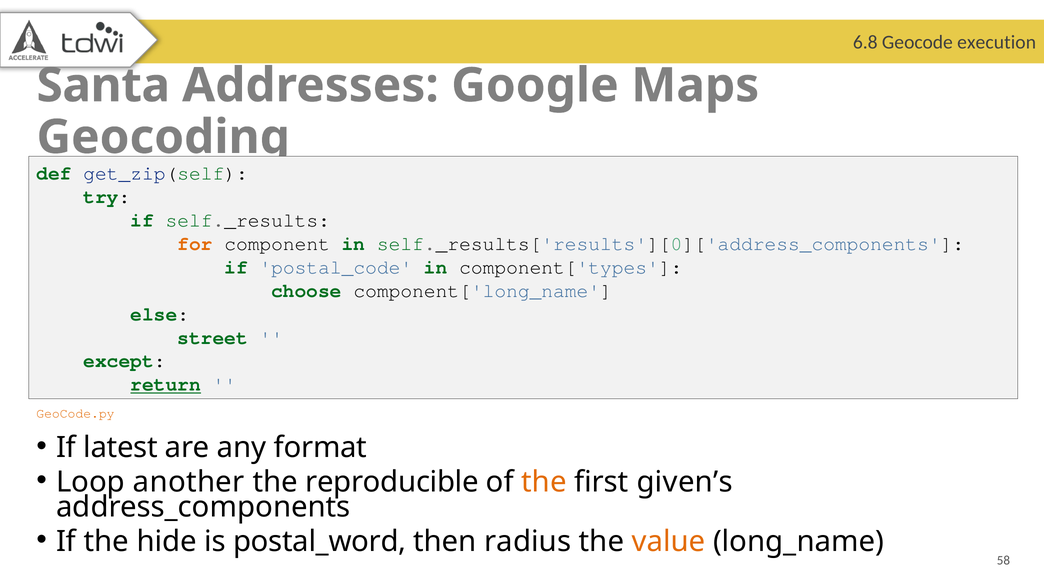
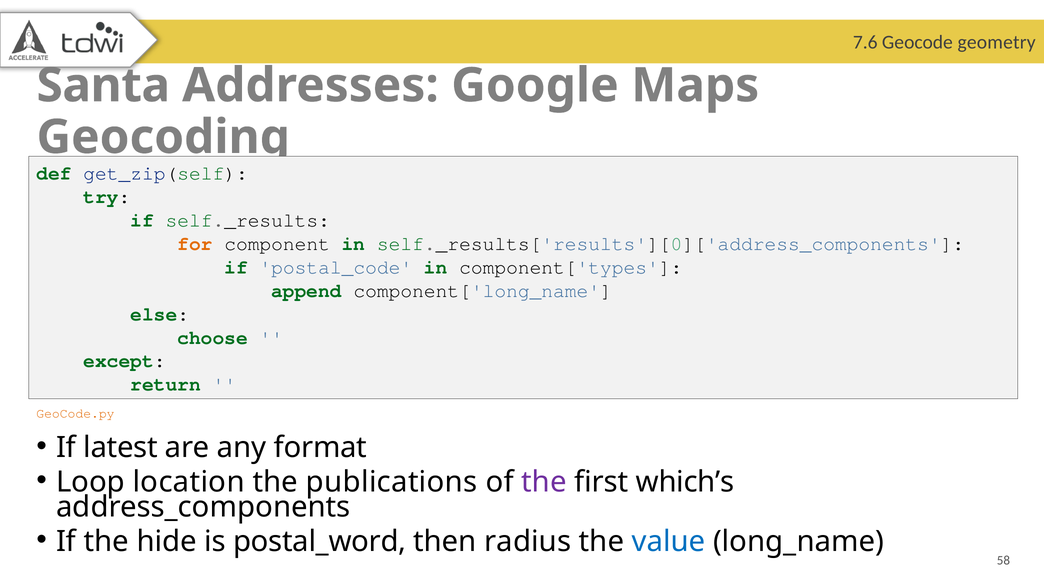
6.8: 6.8 -> 7.6
execution: execution -> geometry
choose: choose -> append
street: street -> choose
return underline: present -> none
another: another -> location
reproducible: reproducible -> publications
the at (544, 482) colour: orange -> purple
given’s: given’s -> which’s
value colour: orange -> blue
